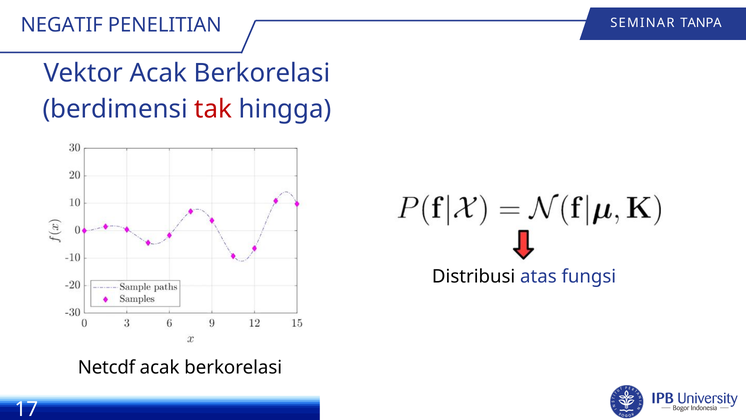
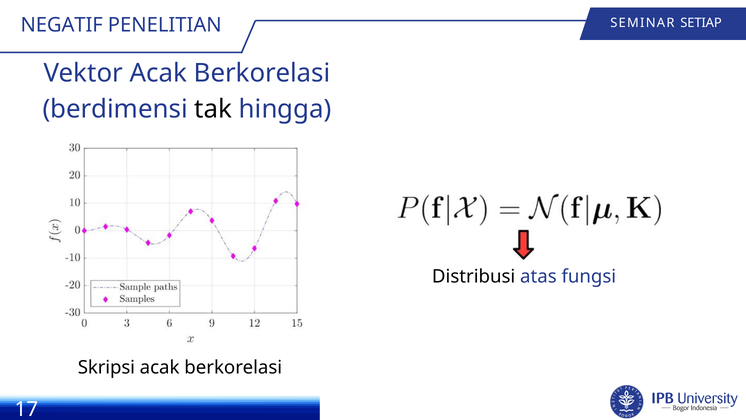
TANPA: TANPA -> SETIAP
tak colour: red -> black
Netcdf: Netcdf -> Skripsi
